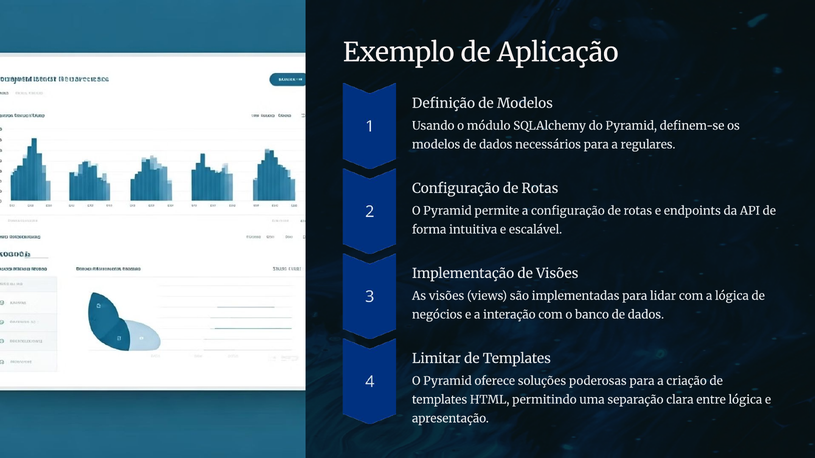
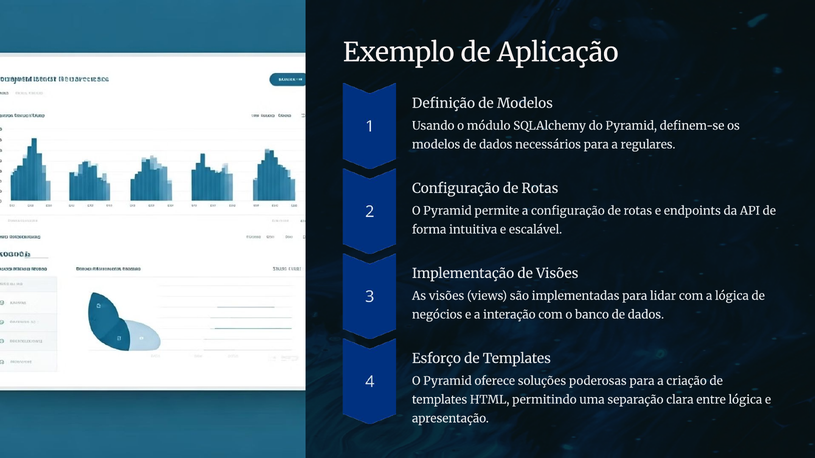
Limitar: Limitar -> Esforço
